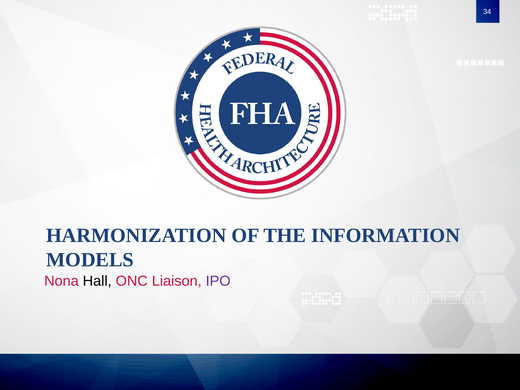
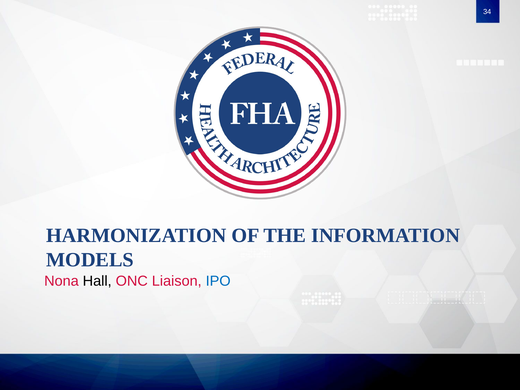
IPO colour: purple -> blue
